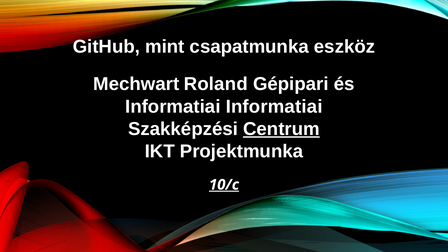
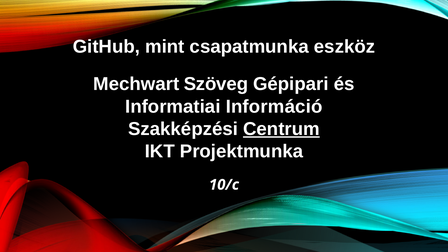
Roland: Roland -> Szöveg
Informatiai Informatiai: Informatiai -> Információ
10/c underline: present -> none
